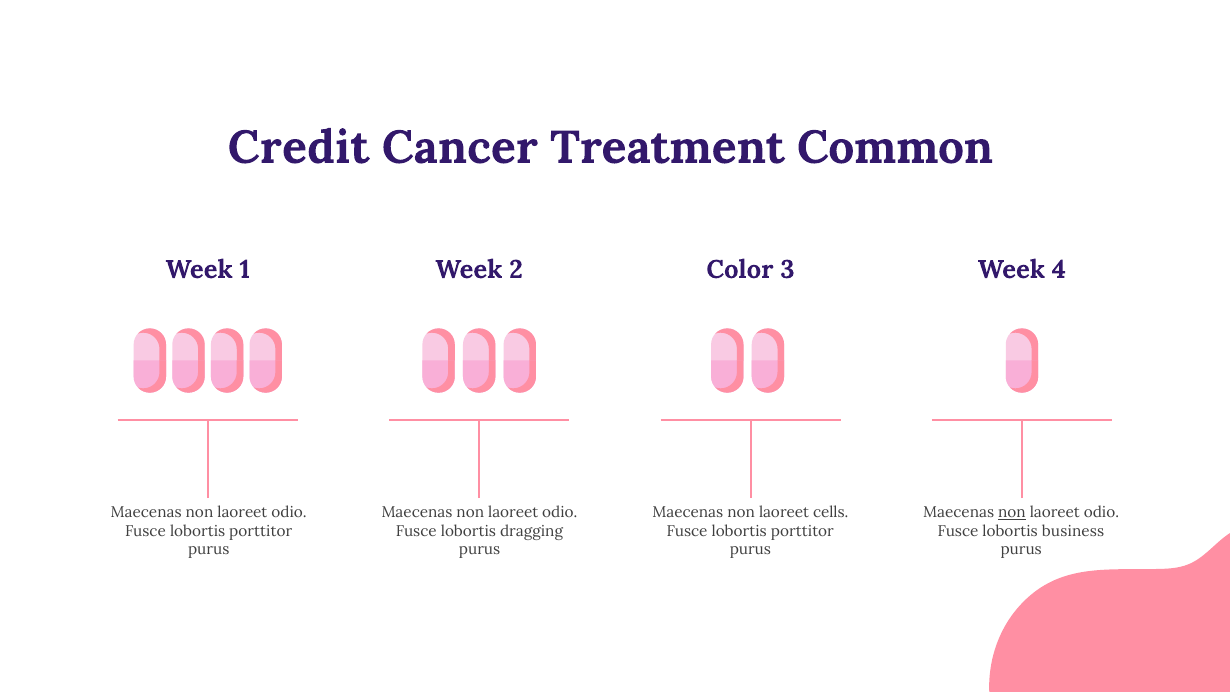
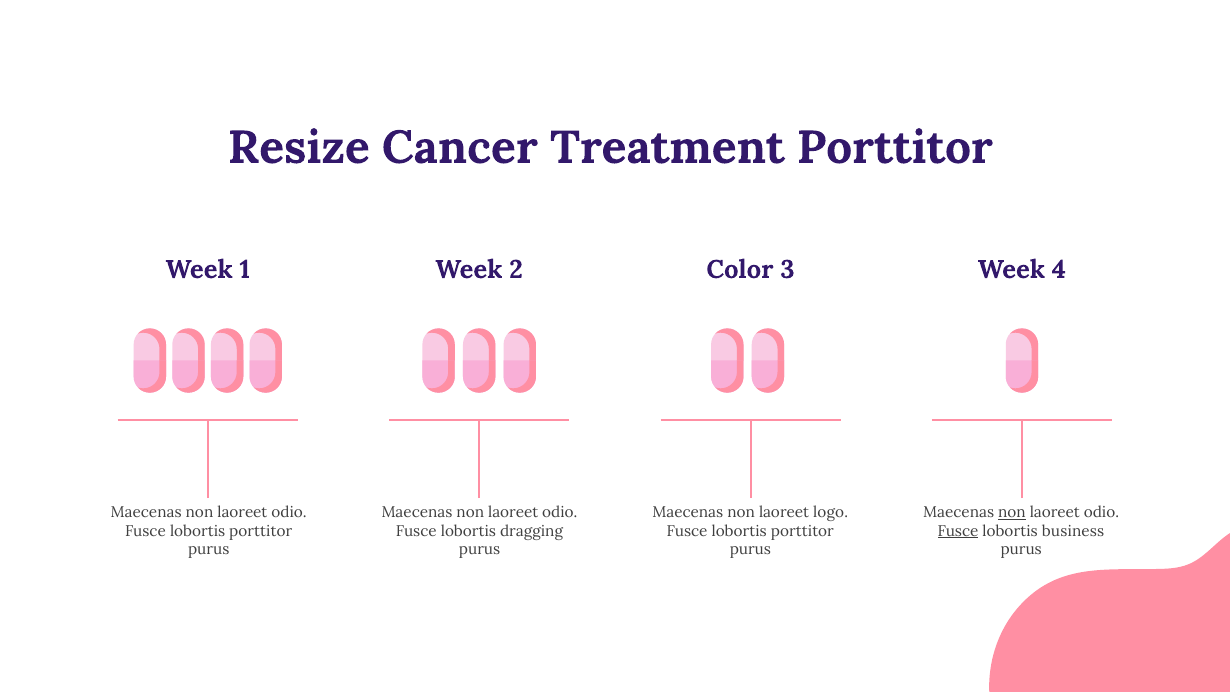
Credit: Credit -> Resize
Treatment Common: Common -> Porttitor
cells: cells -> logo
Fusce at (958, 531) underline: none -> present
